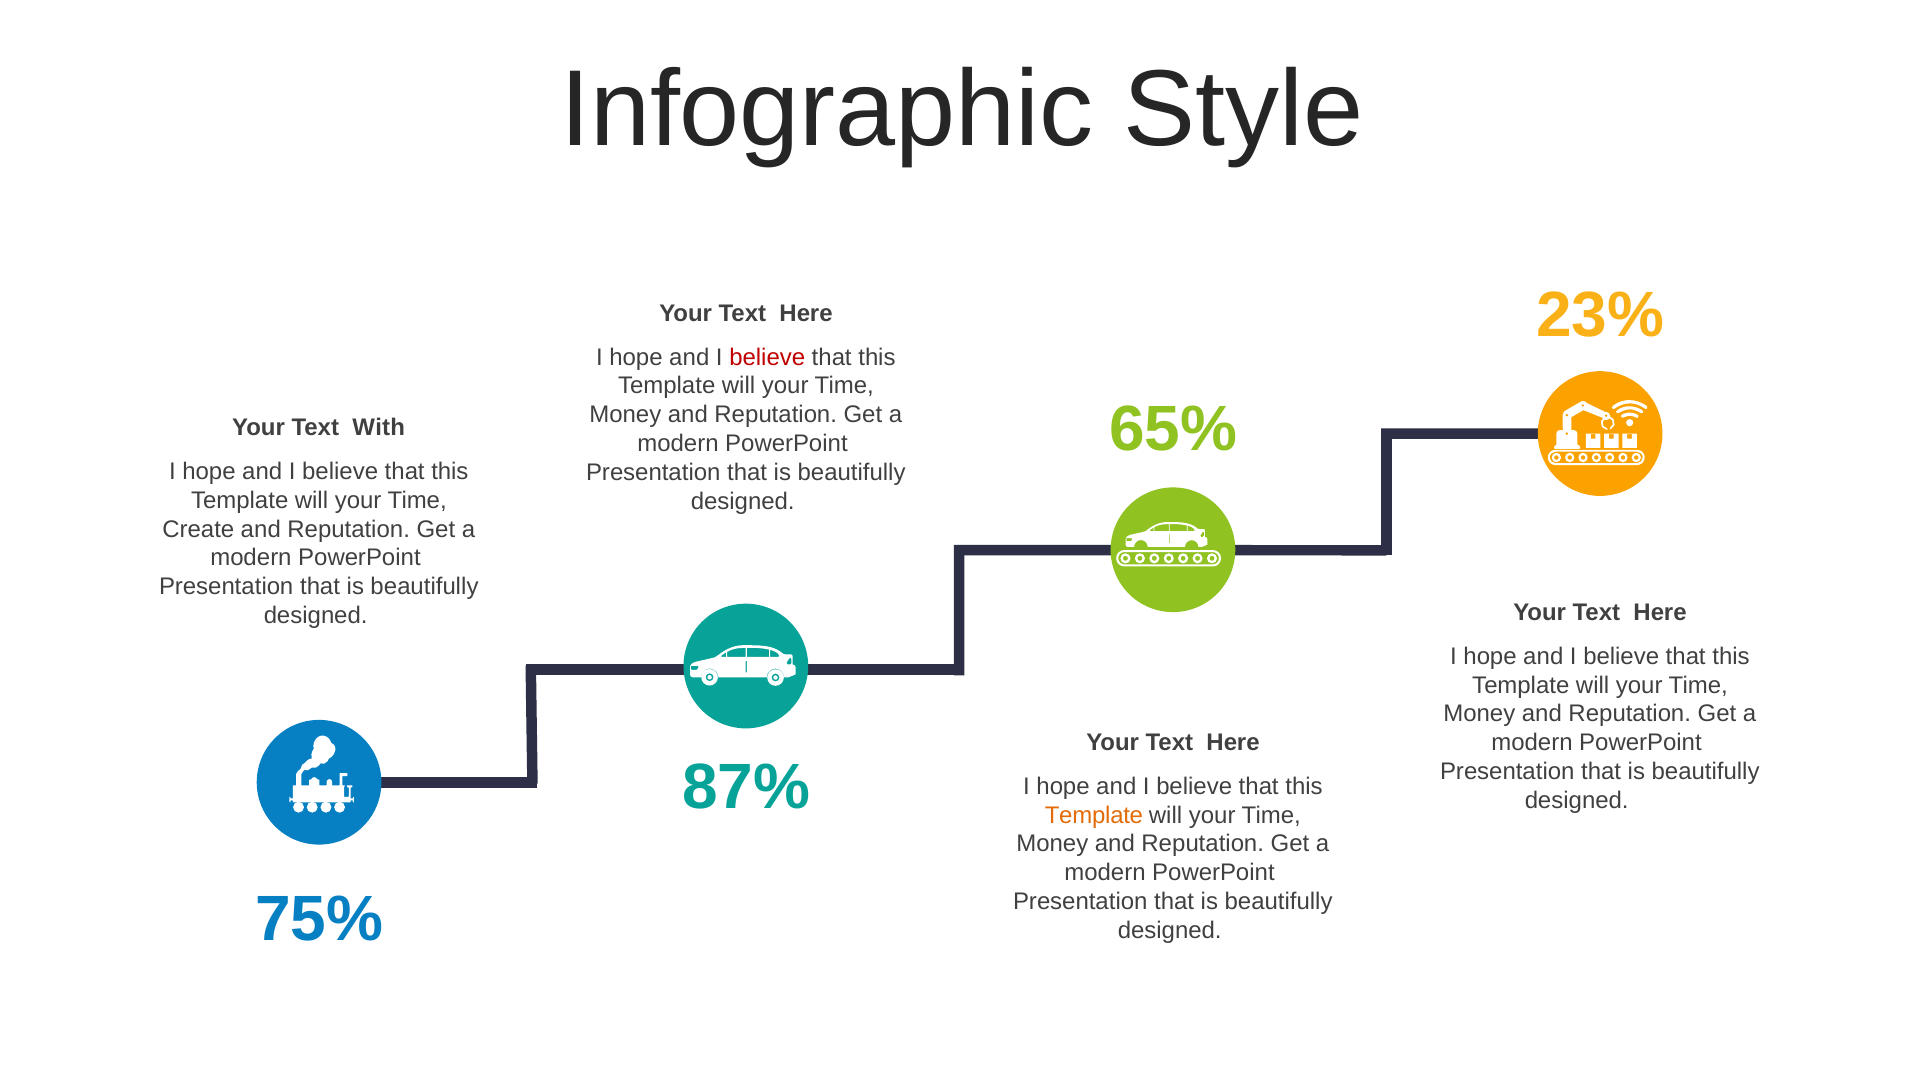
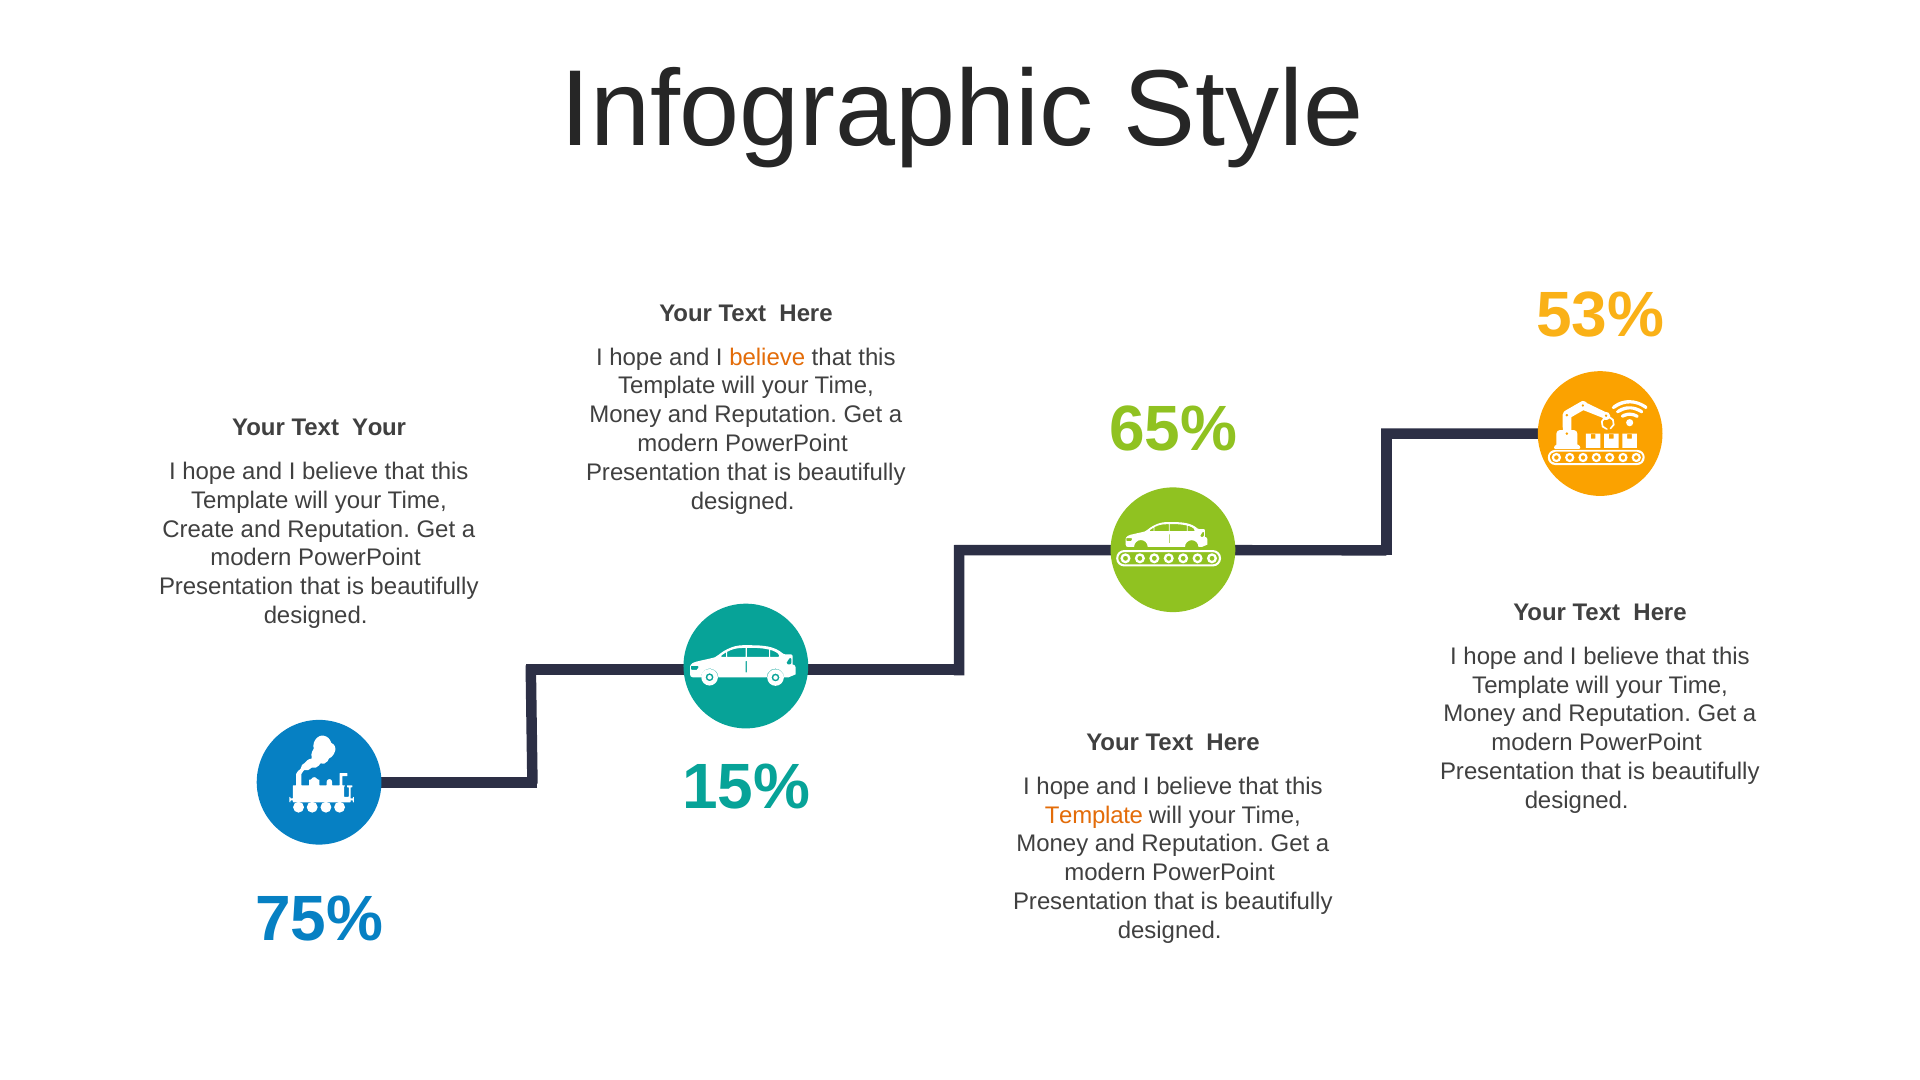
23%: 23% -> 53%
believe at (767, 357) colour: red -> orange
Text With: With -> Your
87%: 87% -> 15%
